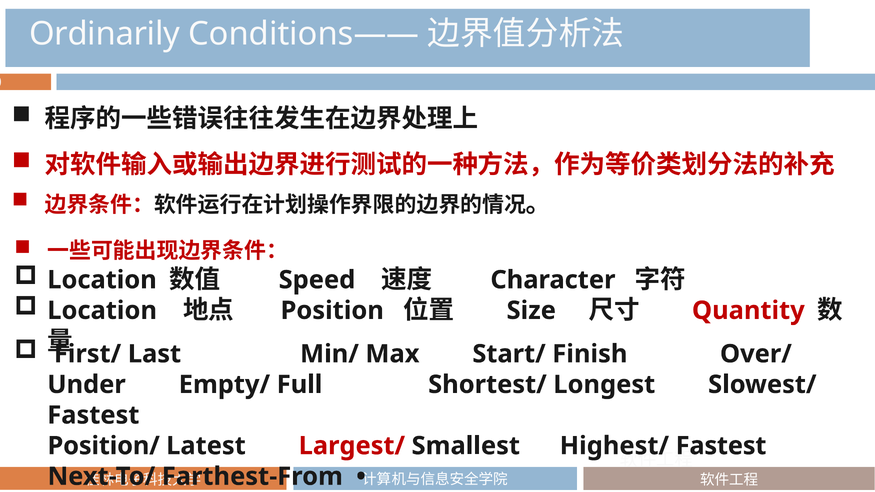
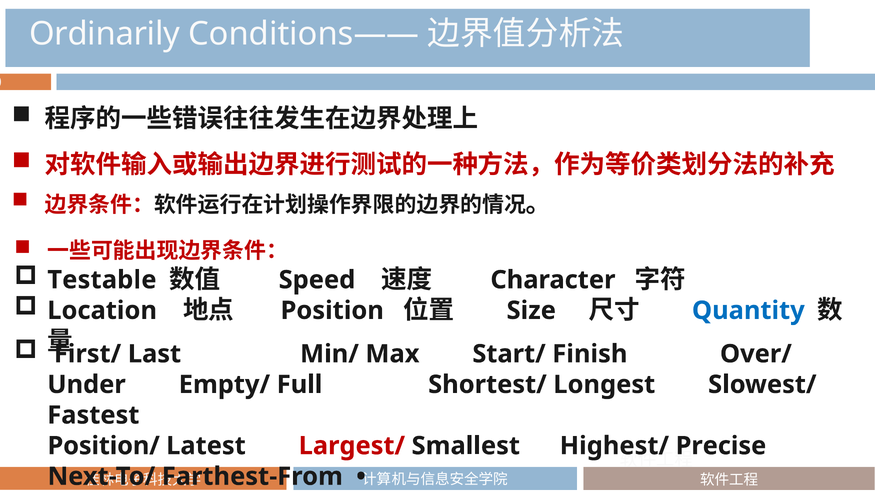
Location at (102, 280): Location -> Testable
Quantity colour: red -> blue
Fastest at (721, 446): Fastest -> Precise
